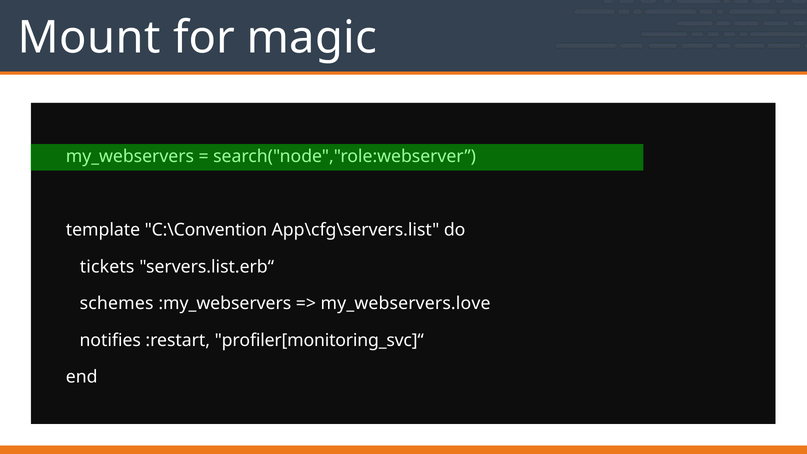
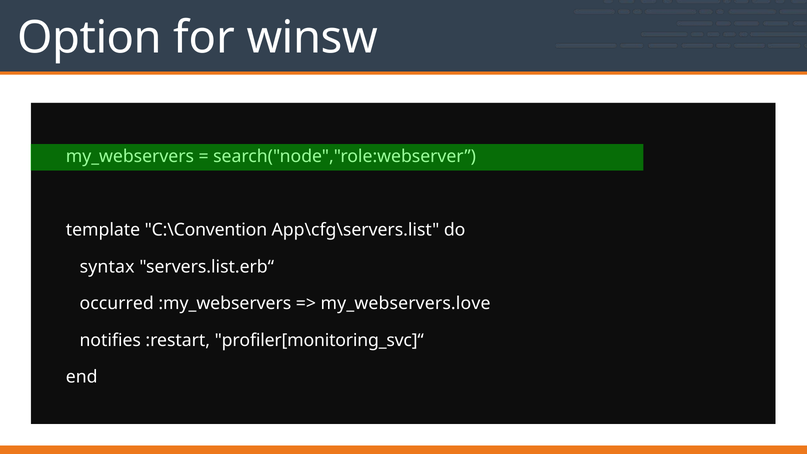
Mount: Mount -> Option
magic: magic -> winsw
tickets: tickets -> syntax
schemes: schemes -> occurred
